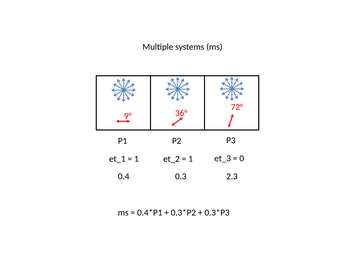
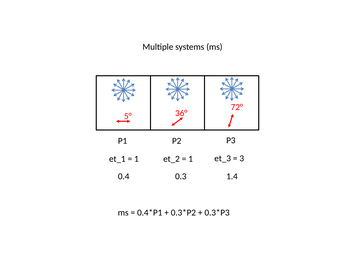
9°: 9° -> 5°
0: 0 -> 3
2.3: 2.3 -> 1.4
